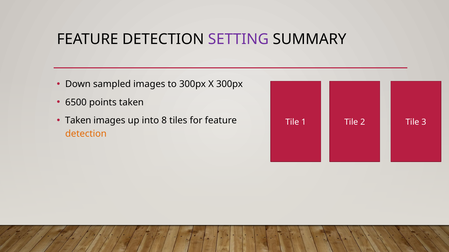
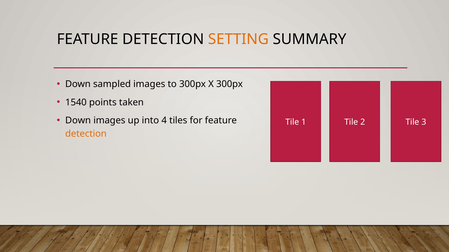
SETTING colour: purple -> orange
6500: 6500 -> 1540
Taken at (78, 121): Taken -> Down
8: 8 -> 4
